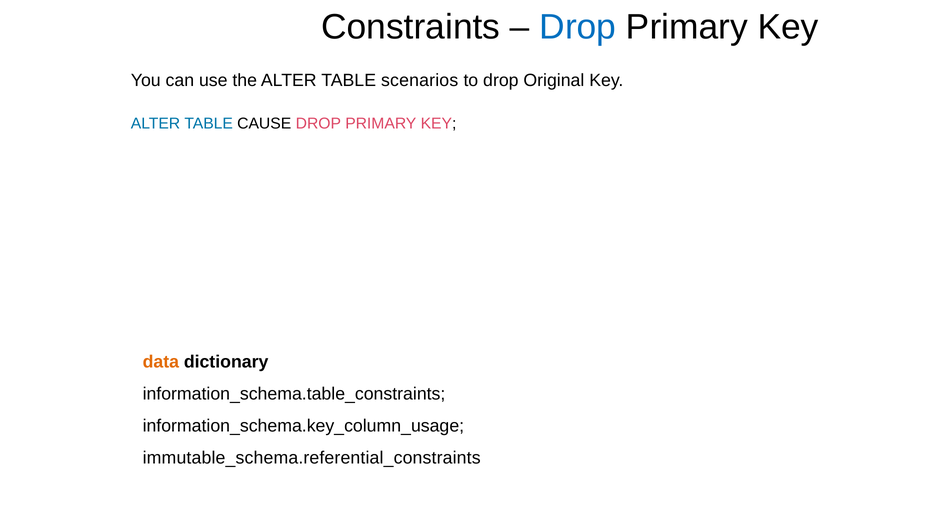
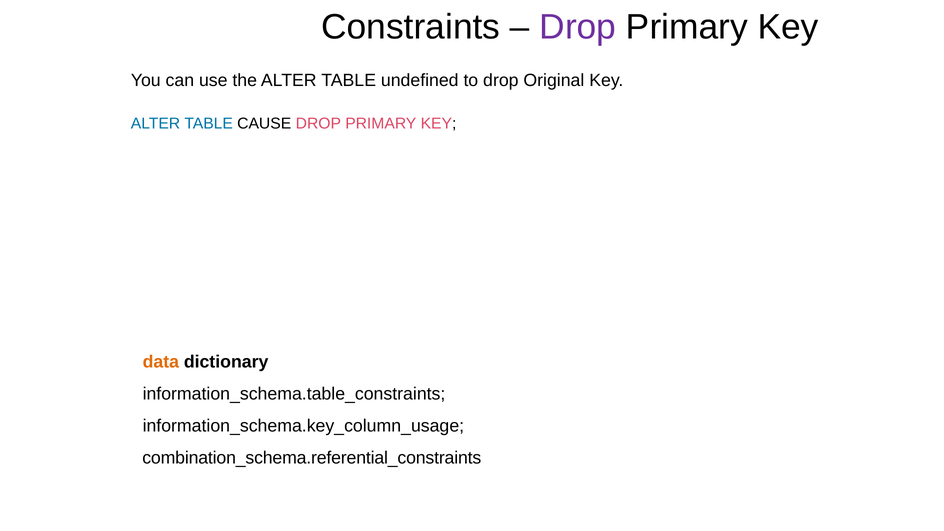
Drop at (578, 27) colour: blue -> purple
scenarios: scenarios -> undefined
immutable_schema.referential_constraints: immutable_schema.referential_constraints -> combination_schema.referential_constraints
